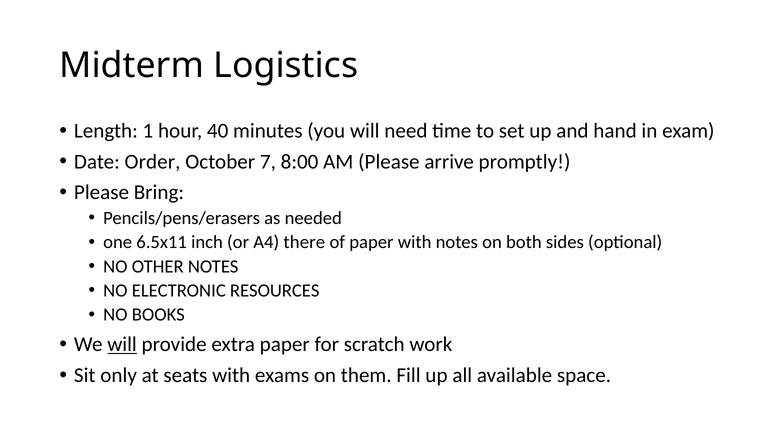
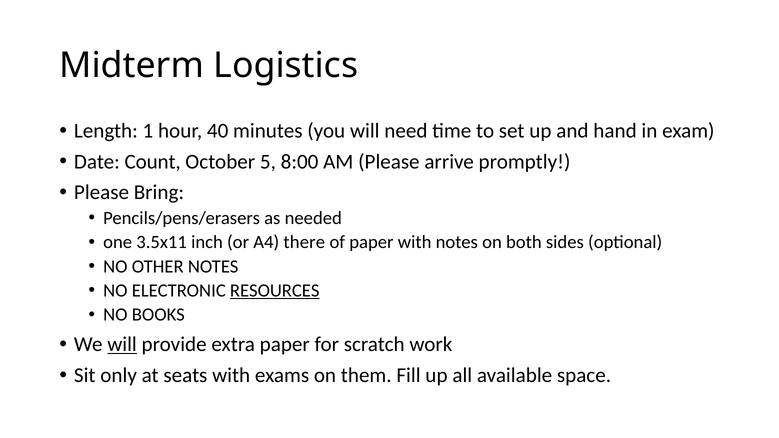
Order: Order -> Count
7: 7 -> 5
6.5x11: 6.5x11 -> 3.5x11
RESOURCES underline: none -> present
